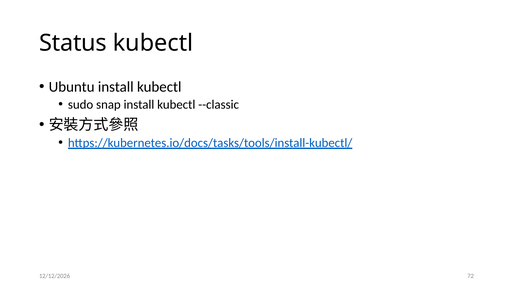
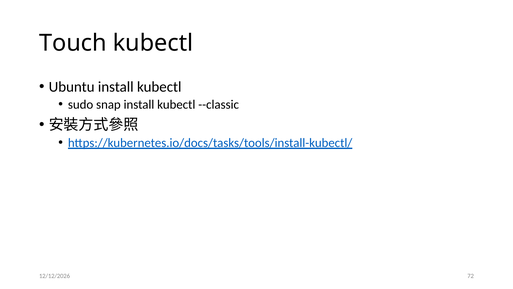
Status: Status -> Touch
